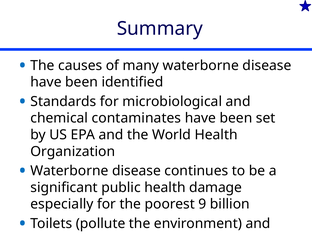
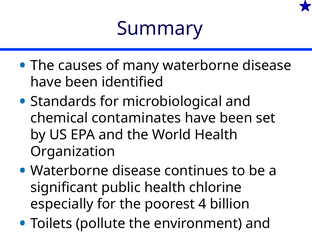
damage: damage -> chlorine
9: 9 -> 4
